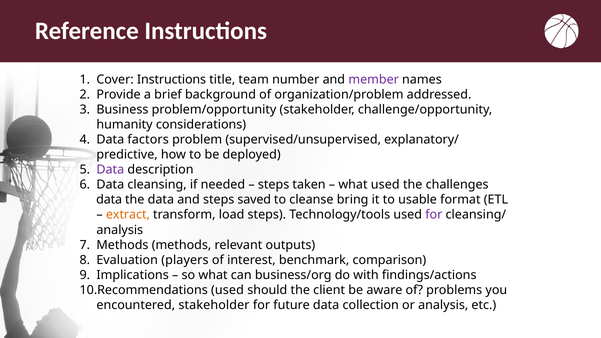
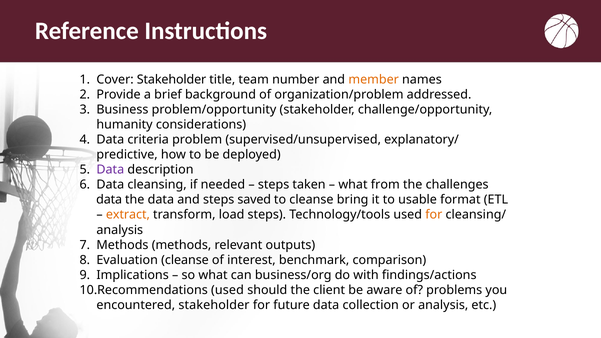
Cover Instructions: Instructions -> Stakeholder
member colour: purple -> orange
factors: factors -> criteria
what used: used -> from
for at (434, 215) colour: purple -> orange
Evaluation players: players -> cleanse
